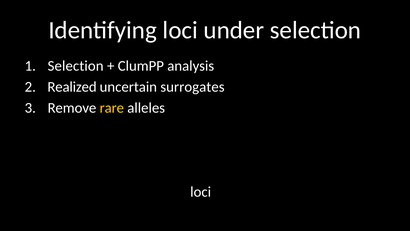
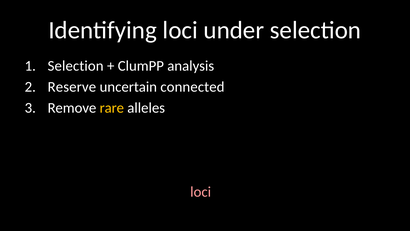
Realized: Realized -> Reserve
surrogates: surrogates -> connected
loci at (201, 191) colour: white -> pink
